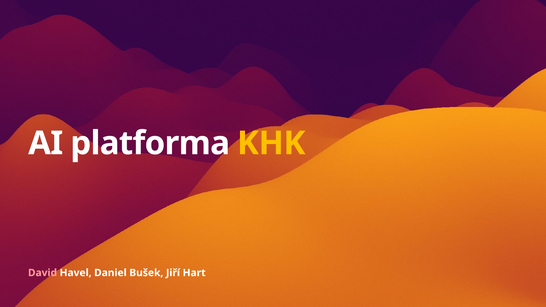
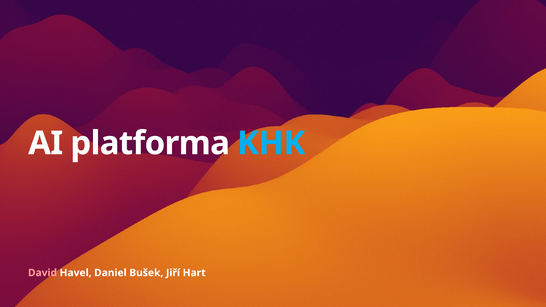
KHK colour: yellow -> light blue
